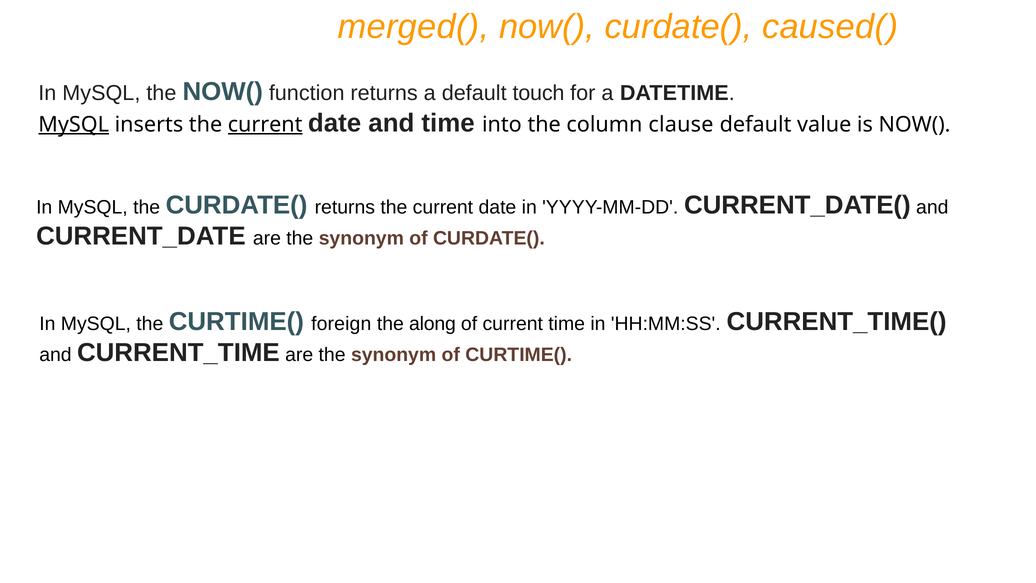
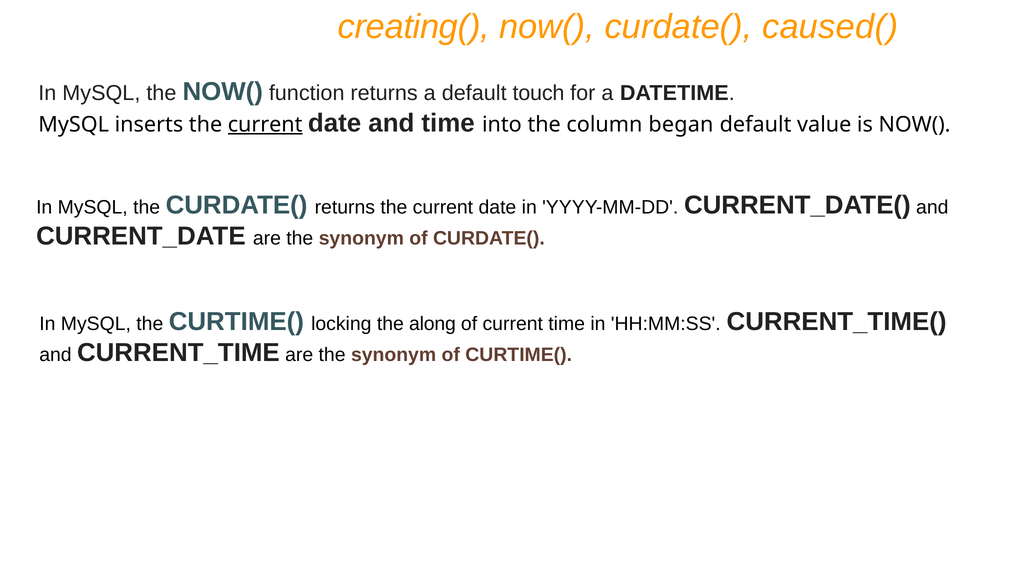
merged(: merged( -> creating(
MySQL at (74, 124) underline: present -> none
clause: clause -> began
foreign: foreign -> locking
